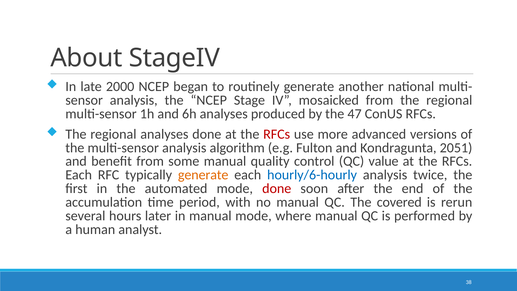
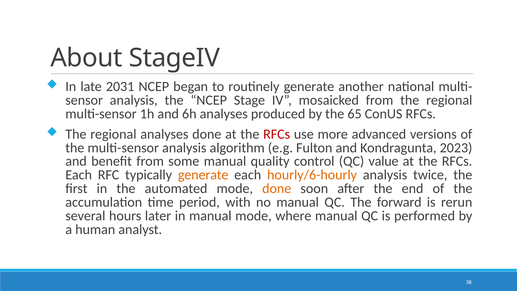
2000: 2000 -> 2031
47: 47 -> 65
2051: 2051 -> 2023
hourly/6-hourly colour: blue -> orange
done at (277, 188) colour: red -> orange
covered: covered -> forward
